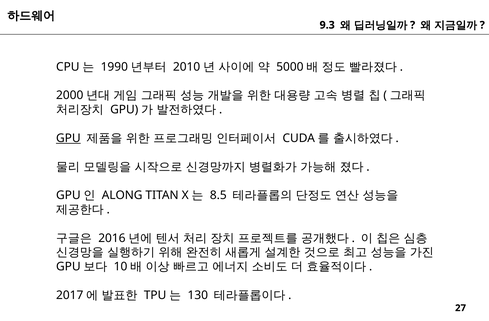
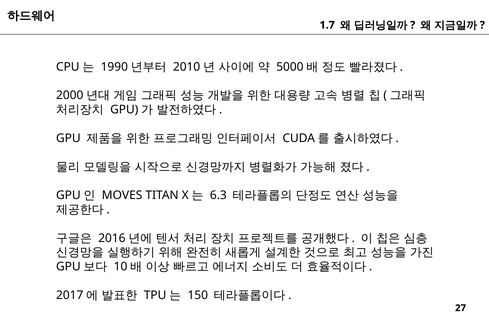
9.3: 9.3 -> 1.7
GPU underline: present -> none
ALONG: ALONG -> MOVES
8.5: 8.5 -> 6.3
130: 130 -> 150
